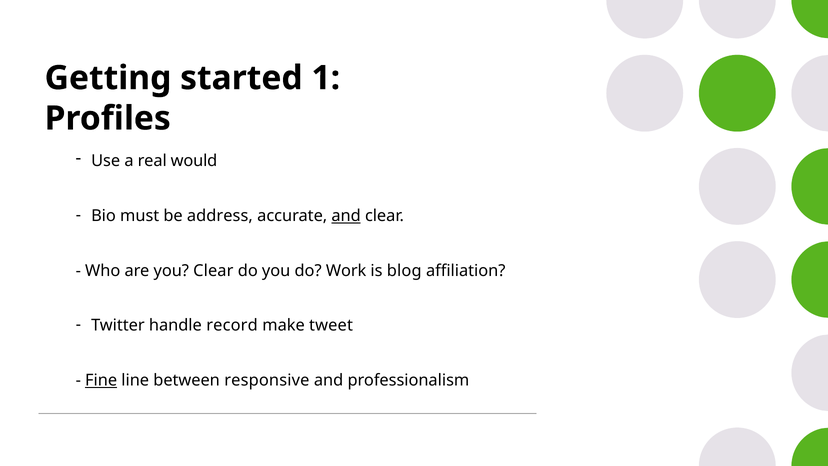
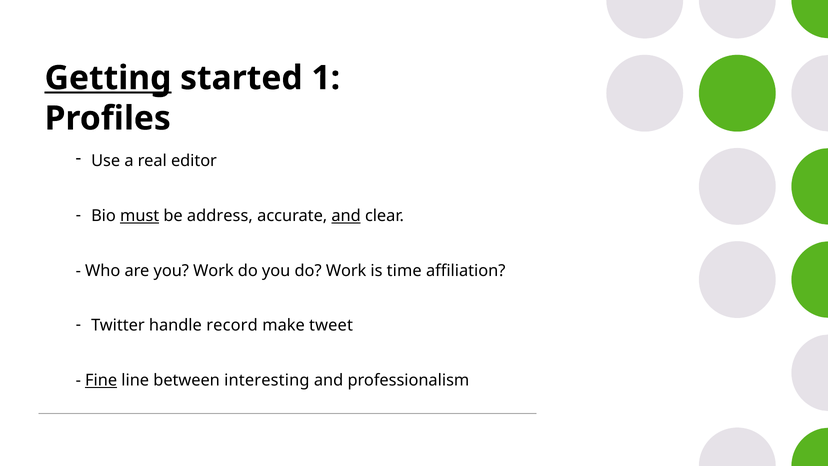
Getting underline: none -> present
would: would -> editor
must underline: none -> present
you Clear: Clear -> Work
blog: blog -> time
responsive: responsive -> interesting
